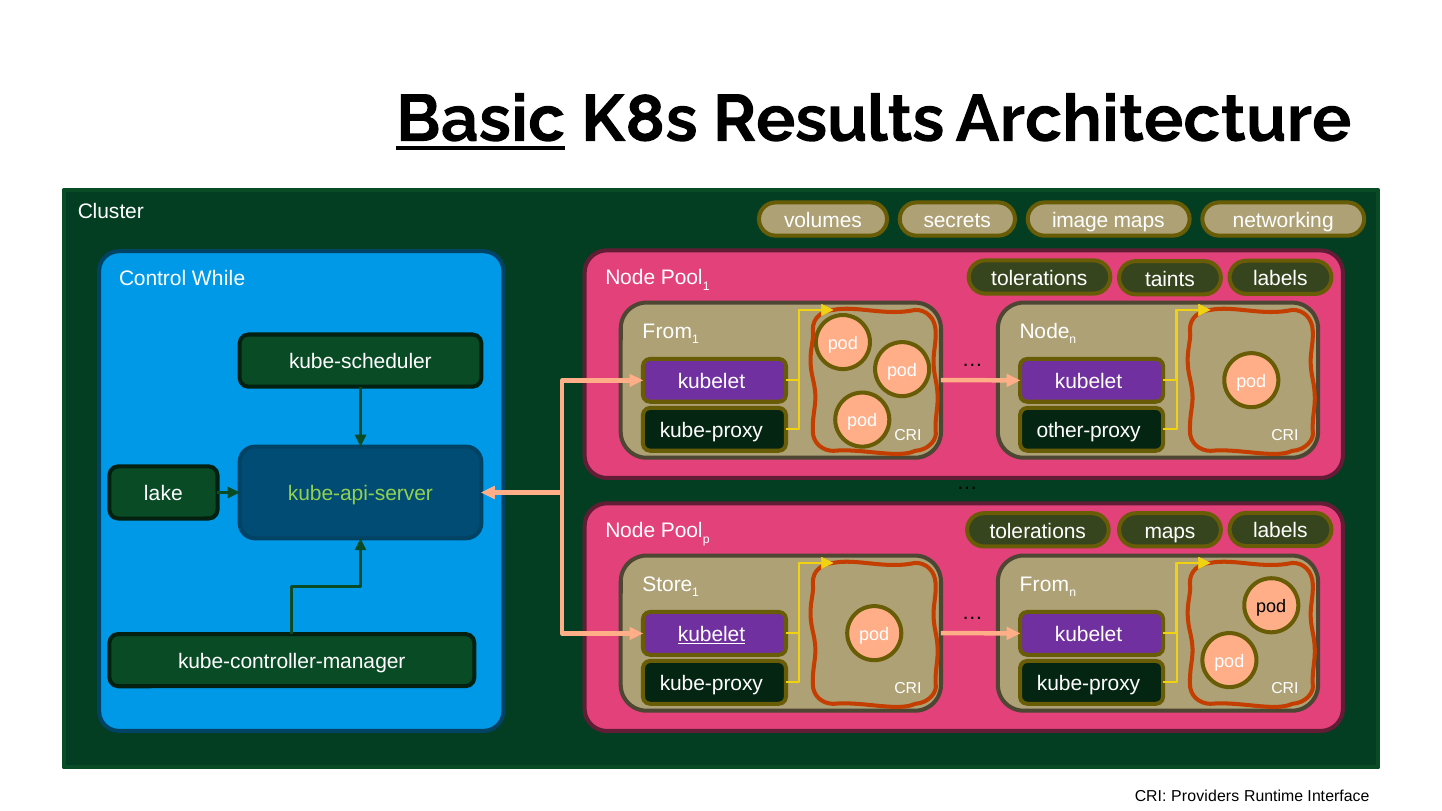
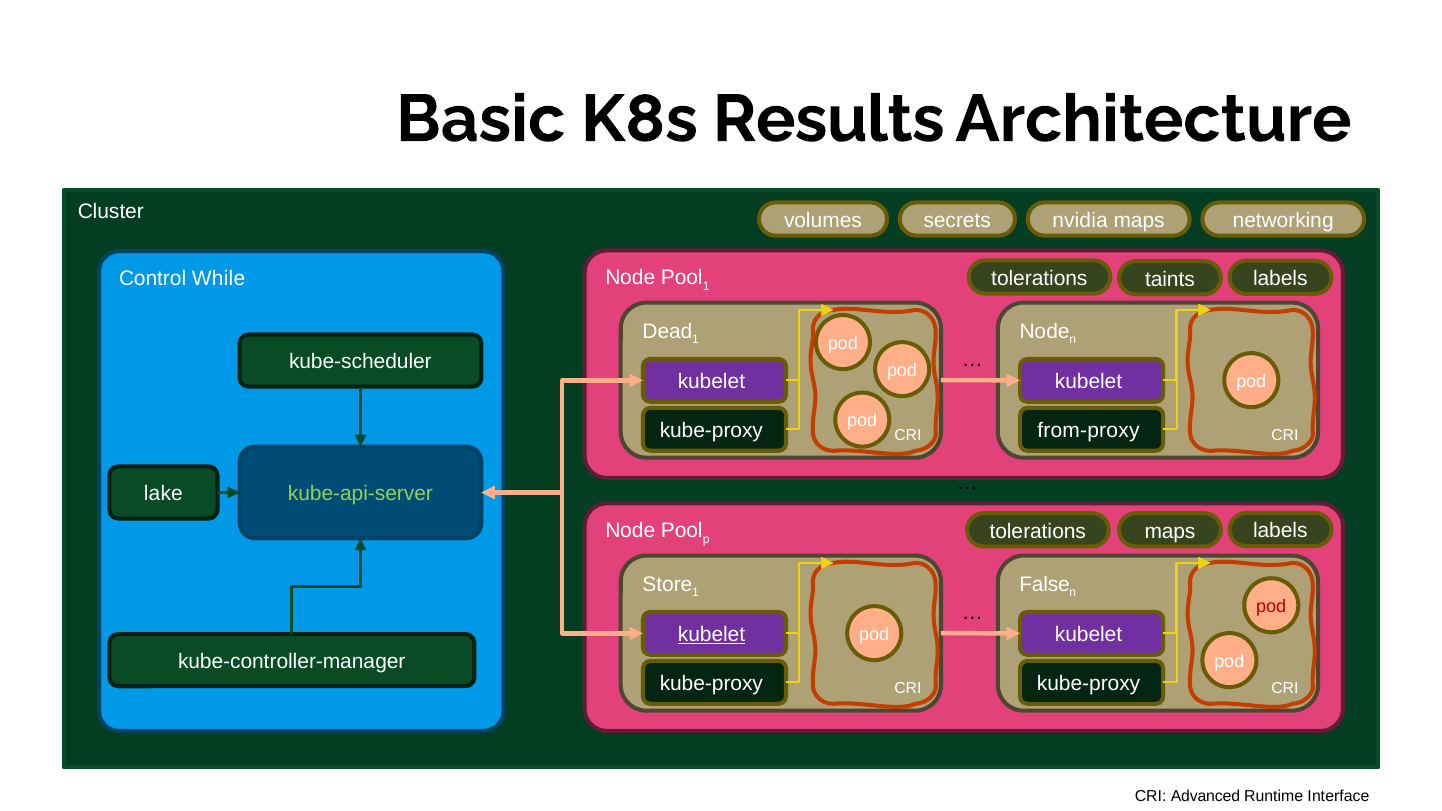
Basic underline: present -> none
image: image -> nvidia
From at (667, 331): From -> Dead
other-proxy: other-proxy -> from-proxy
From at (1044, 584): From -> False
pod at (1271, 607) colour: black -> red
Providers: Providers -> Advanced
